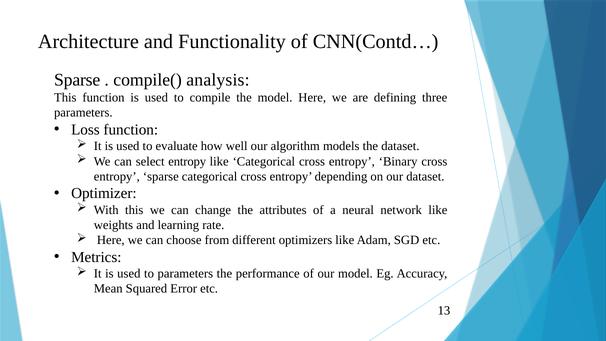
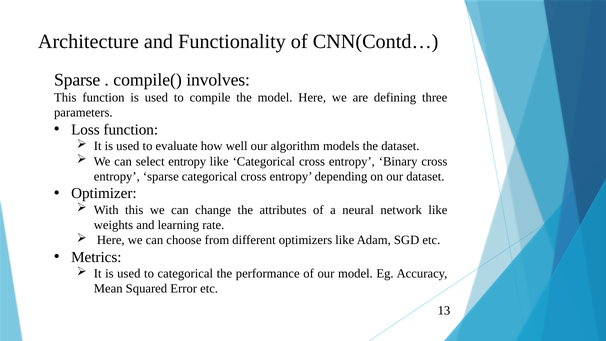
analysis: analysis -> involves
to parameters: parameters -> categorical
